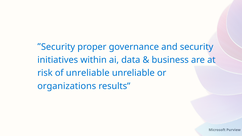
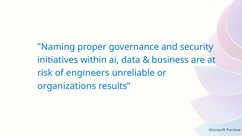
Security at (58, 47): Security -> Naming
of unreliable: unreliable -> engineers
